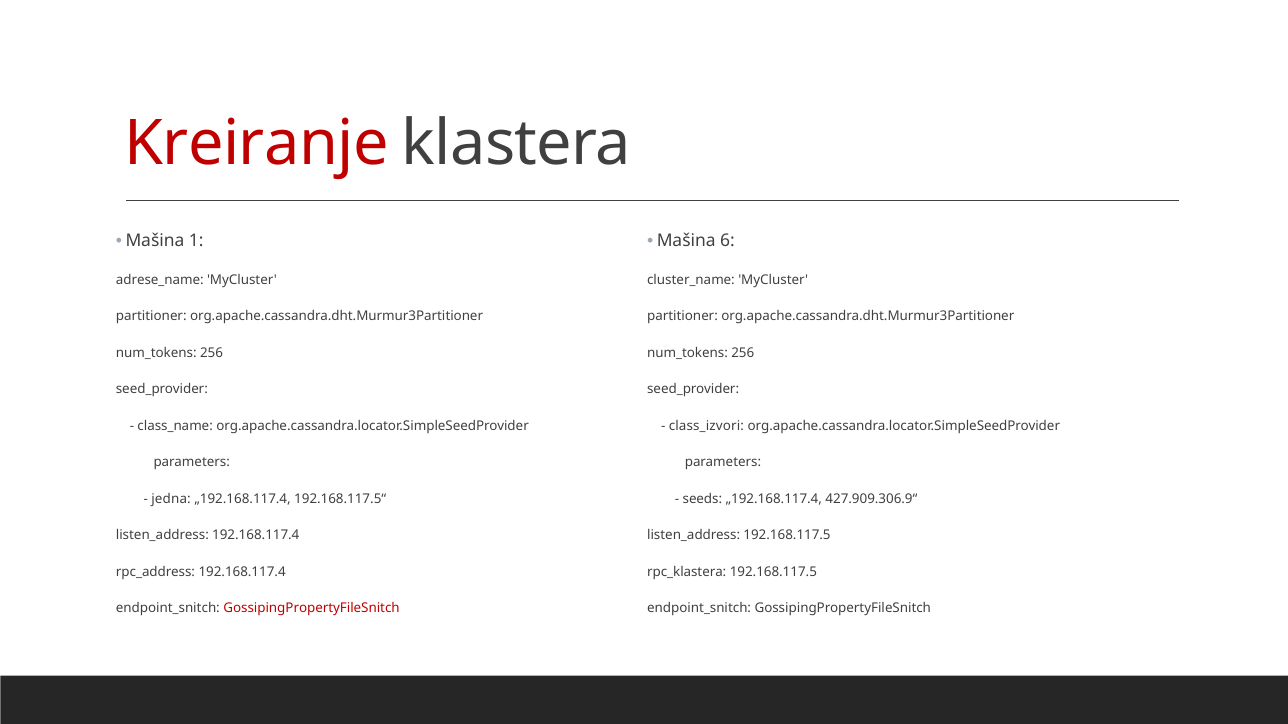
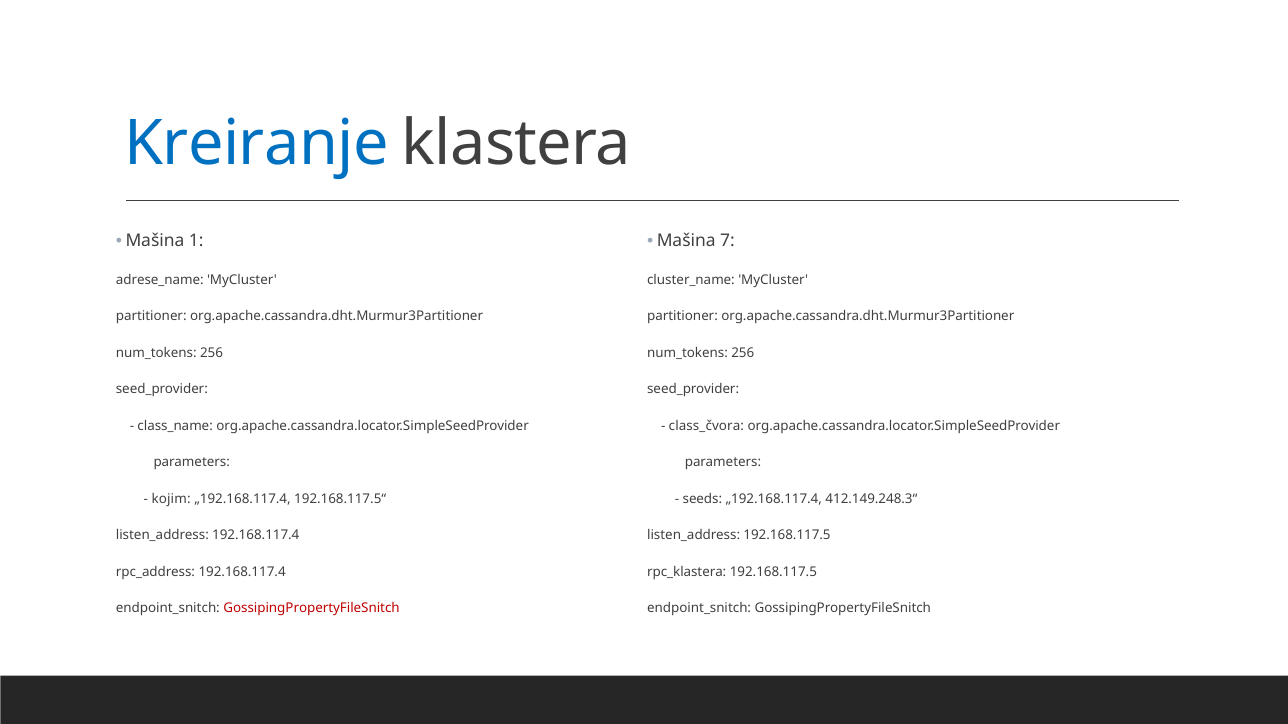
Kreiranje colour: red -> blue
6: 6 -> 7
class_izvori: class_izvori -> class_čvora
jedna: jedna -> kojim
427.909.306.9“: 427.909.306.9“ -> 412.149.248.3“
